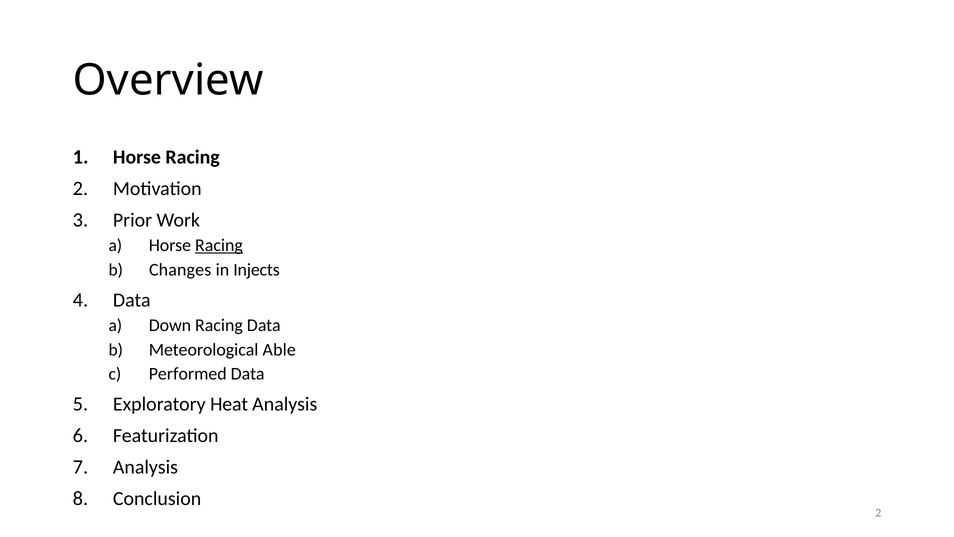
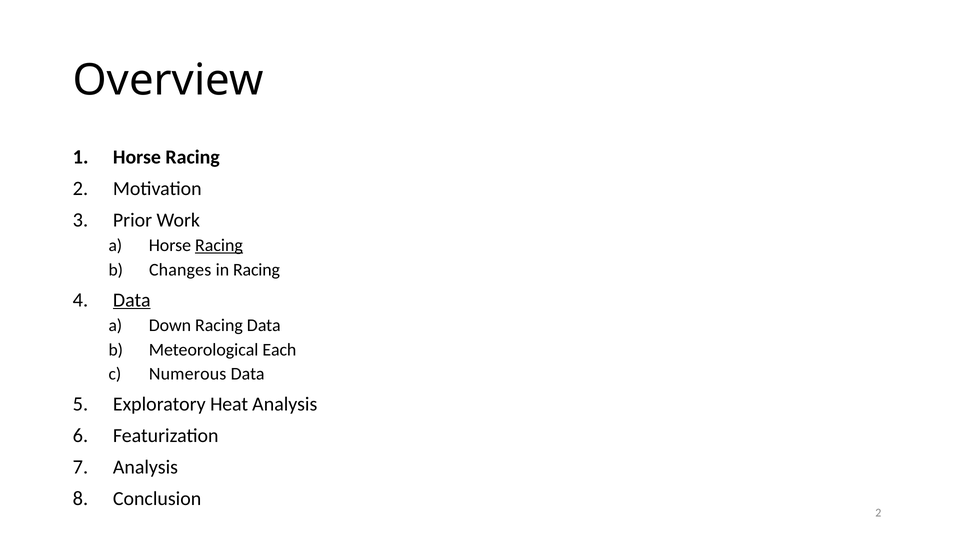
in Injects: Injects -> Racing
Data at (132, 300) underline: none -> present
Able: Able -> Each
Performed: Performed -> Numerous
